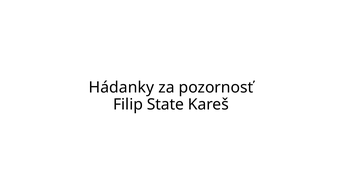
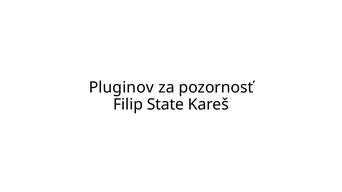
Hádanky: Hádanky -> Pluginov
